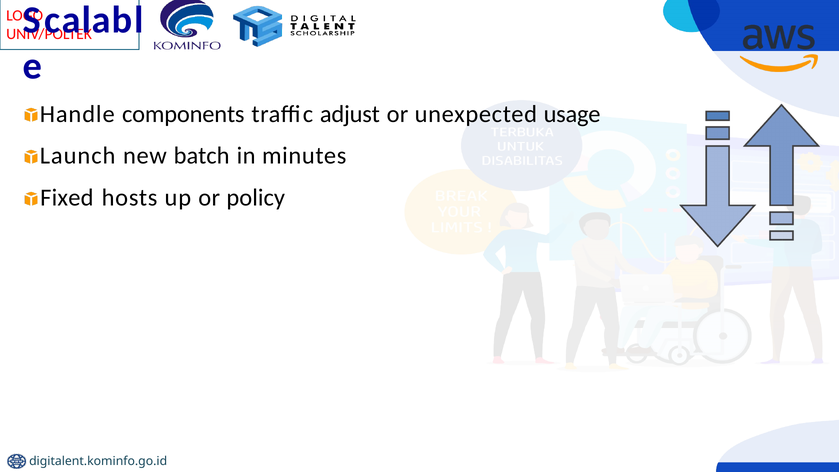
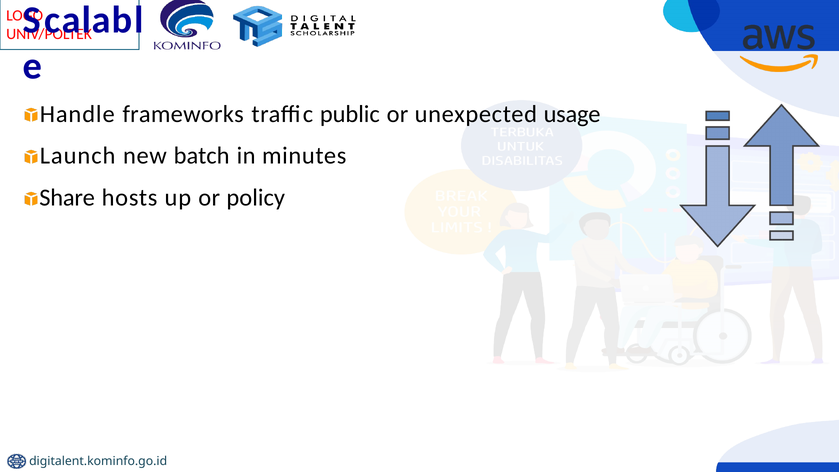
components: components -> frameworks
adjust: adjust -> public
Fixed: Fixed -> Share
